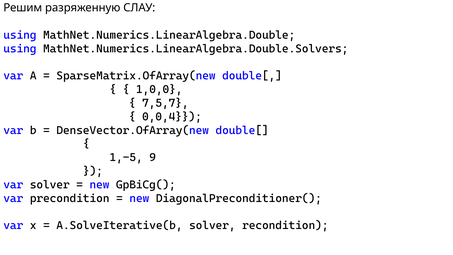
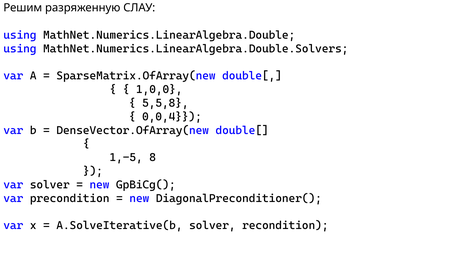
7,5,7: 7,5,7 -> 5,5,8
9: 9 -> 8
